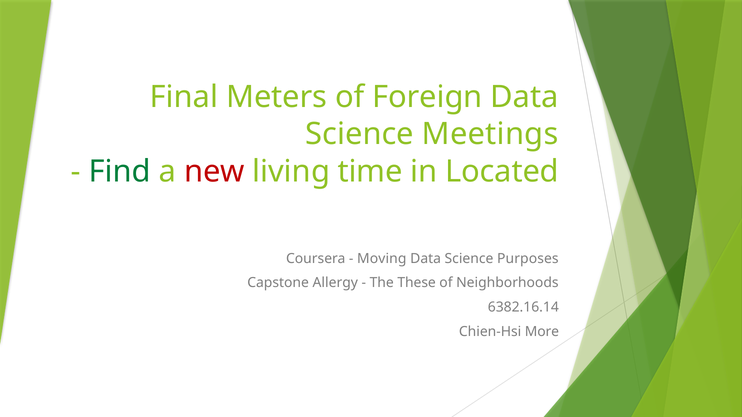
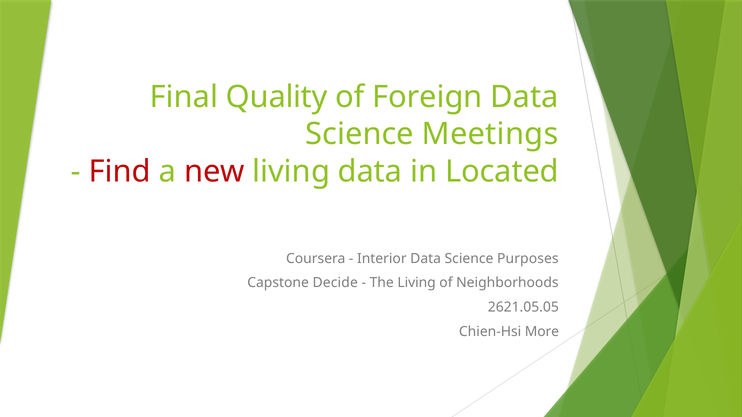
Meters: Meters -> Quality
Find colour: green -> red
living time: time -> data
Moving: Moving -> Interior
Allergy: Allergy -> Decide
The These: These -> Living
6382.16.14: 6382.16.14 -> 2621.05.05
